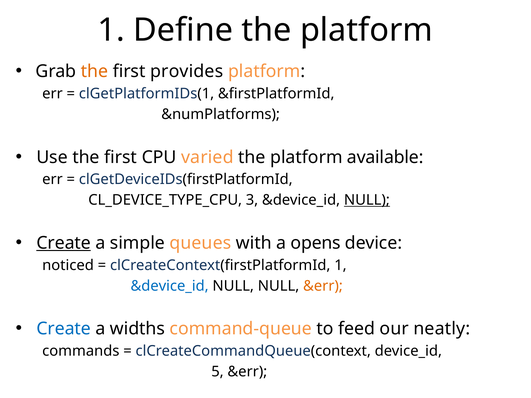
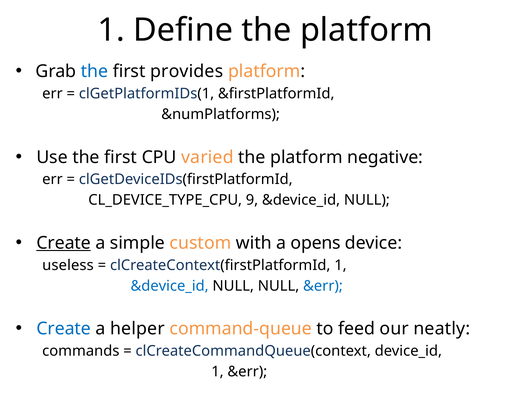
the at (94, 71) colour: orange -> blue
available: available -> negative
3: 3 -> 9
NULL at (367, 200) underline: present -> none
queues: queues -> custom
noticed: noticed -> useless
&err at (323, 286) colour: orange -> blue
widths: widths -> helper
5 at (217, 372): 5 -> 1
